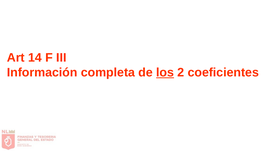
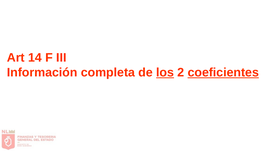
coeficientes underline: none -> present
